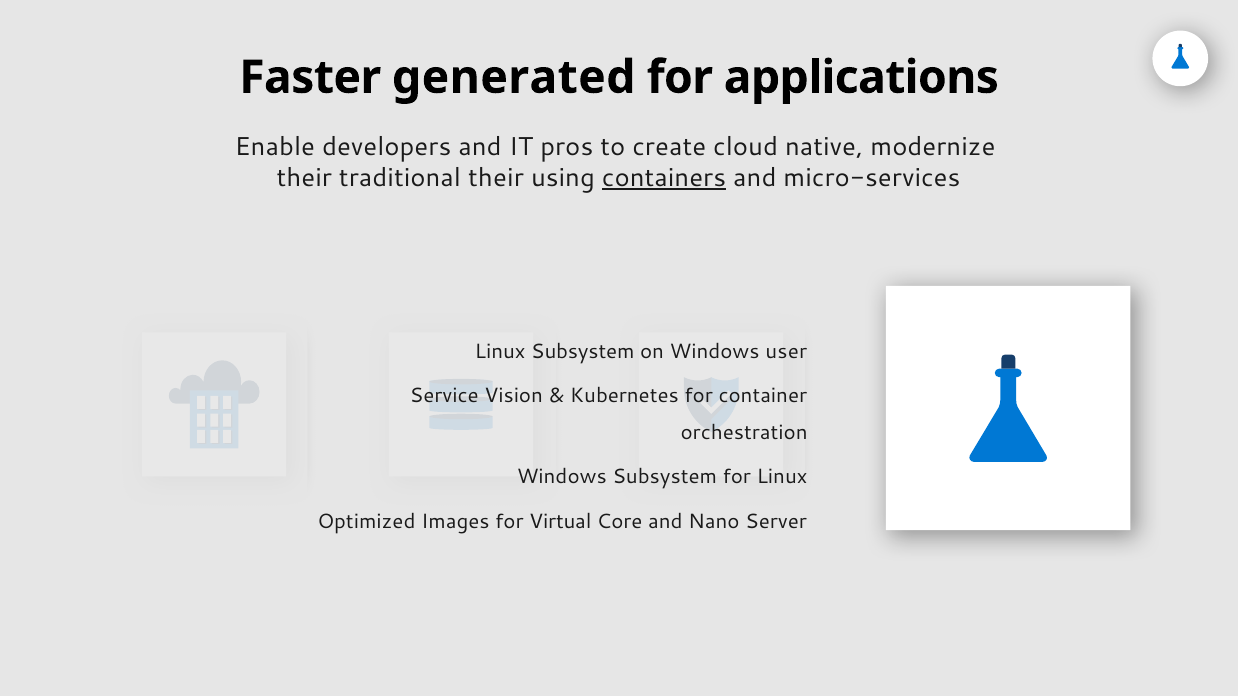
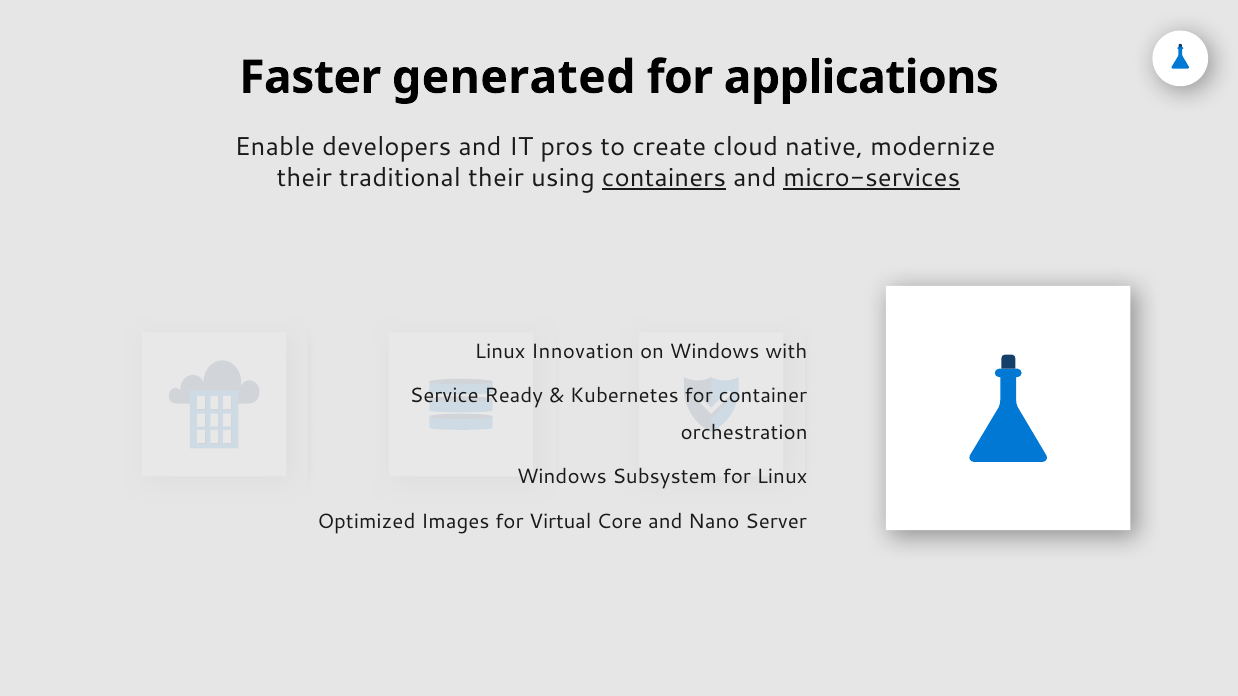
micro-services underline: none -> present
Linux Subsystem: Subsystem -> Innovation
user: user -> with
Vision: Vision -> Ready
